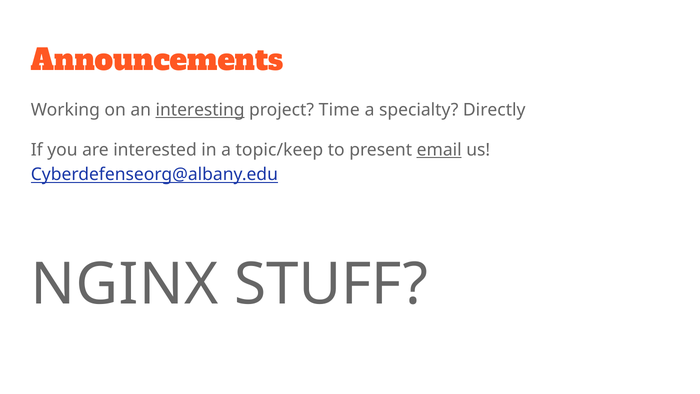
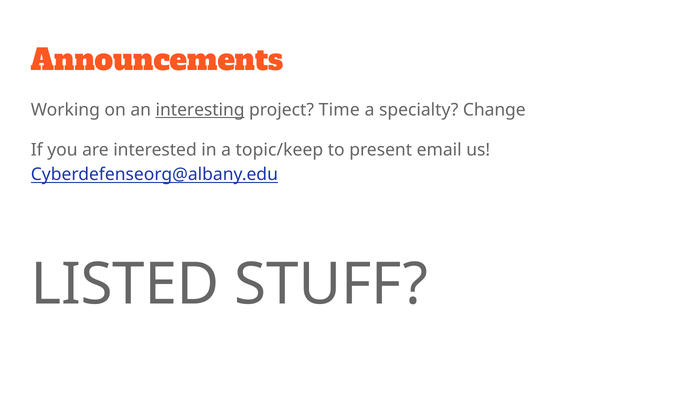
Directly: Directly -> Change
email underline: present -> none
NGINX: NGINX -> LISTED
